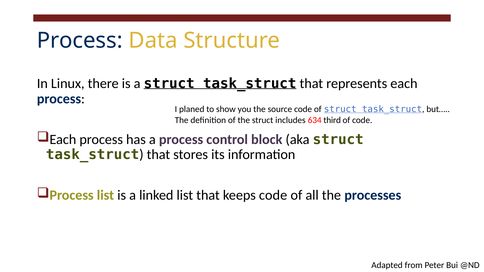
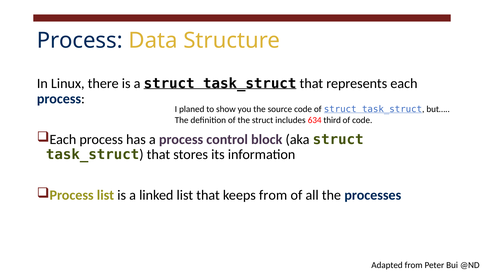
keeps code: code -> from
